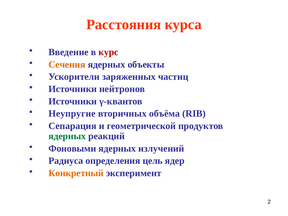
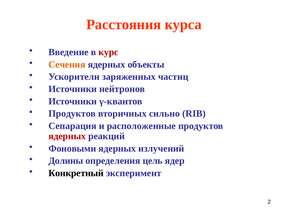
Неупругие at (72, 114): Неупругие -> Продуктов
объёма: объёма -> сильно
геометрической: геометрической -> расположенные
ядерных at (67, 136) colour: green -> red
Радиуса: Радиуса -> Долины
Конкретный colour: orange -> black
